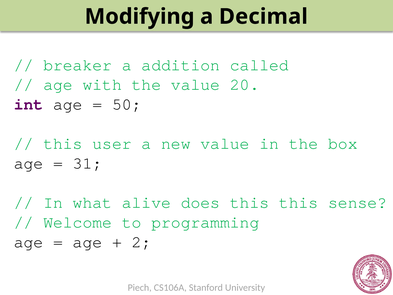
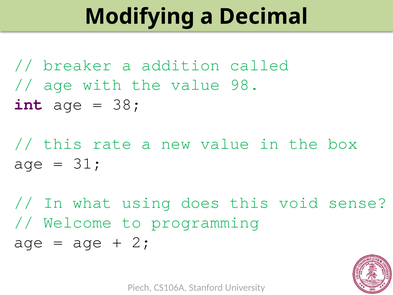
20: 20 -> 98
50: 50 -> 38
user: user -> rate
alive: alive -> using
this this: this -> void
